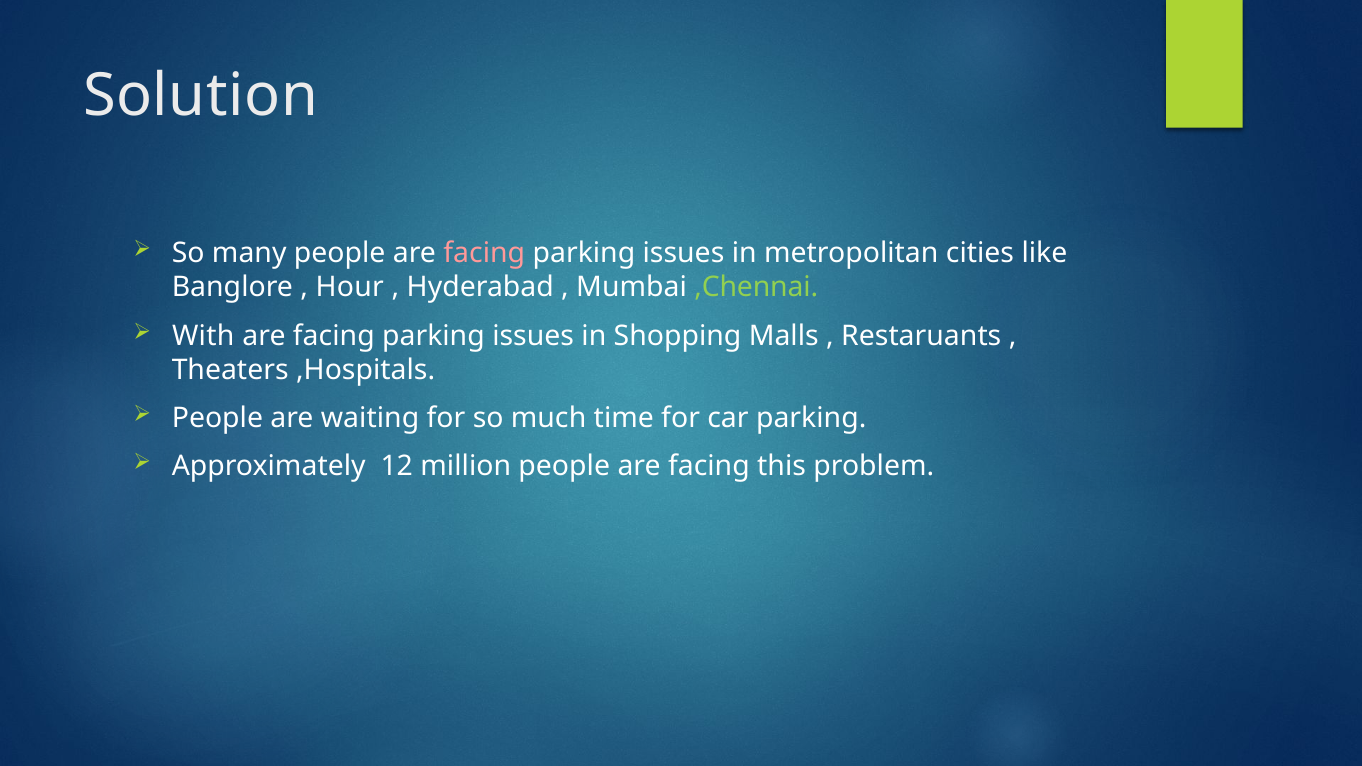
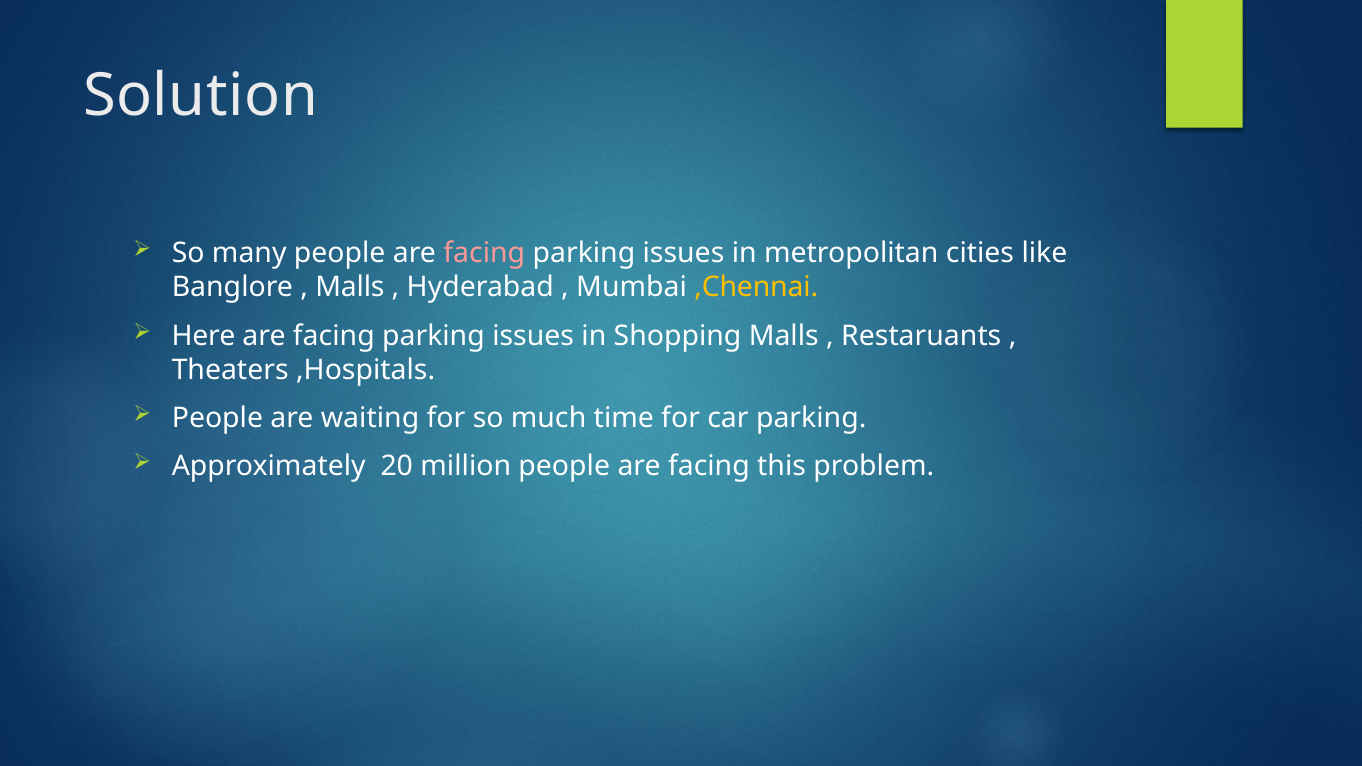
Hour at (350, 288): Hour -> Malls
,Chennai colour: light green -> yellow
With: With -> Here
12: 12 -> 20
